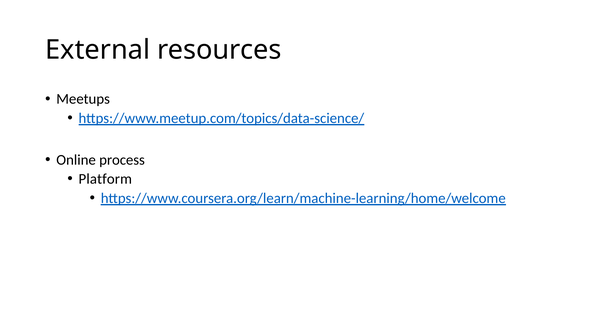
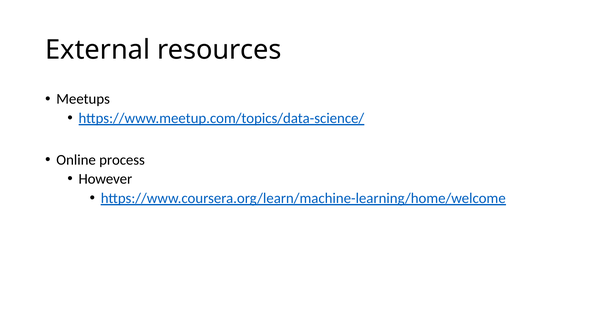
Platform: Platform -> However
